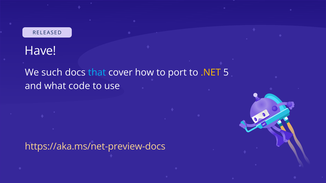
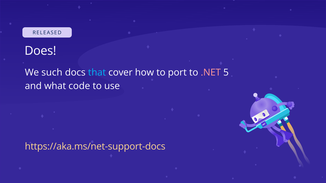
Have: Have -> Does
.NET colour: yellow -> pink
https://aka.ms/net-preview-docs: https://aka.ms/net-preview-docs -> https://aka.ms/net-support-docs
